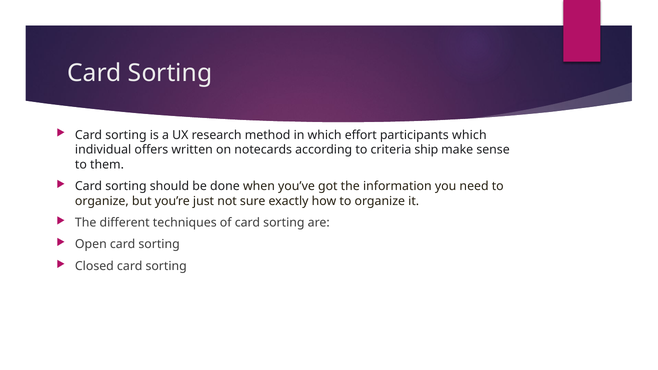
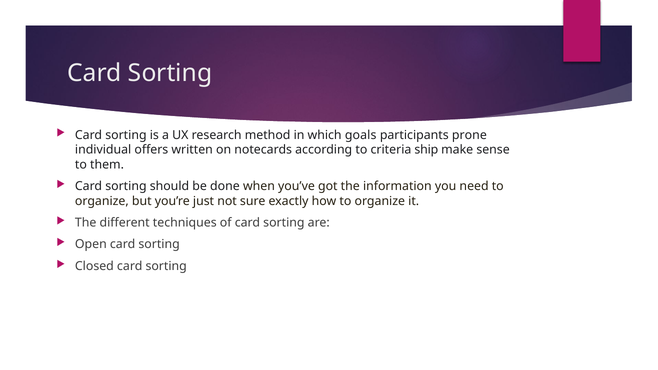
effort: effort -> goals
participants which: which -> prone
